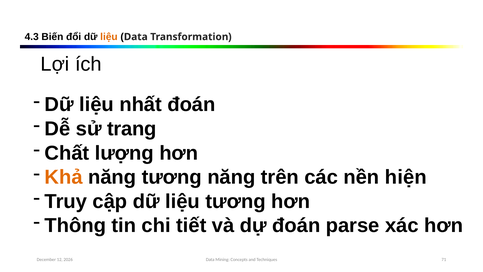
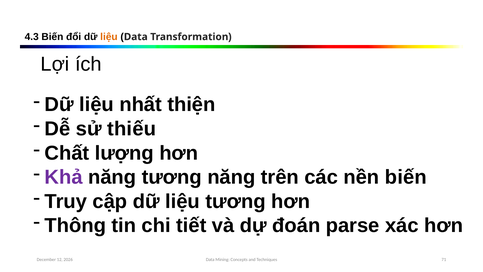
nhất đoán: đoán -> thiện
trang: trang -> thiếu
Khả colour: orange -> purple
nền hiện: hiện -> biến
